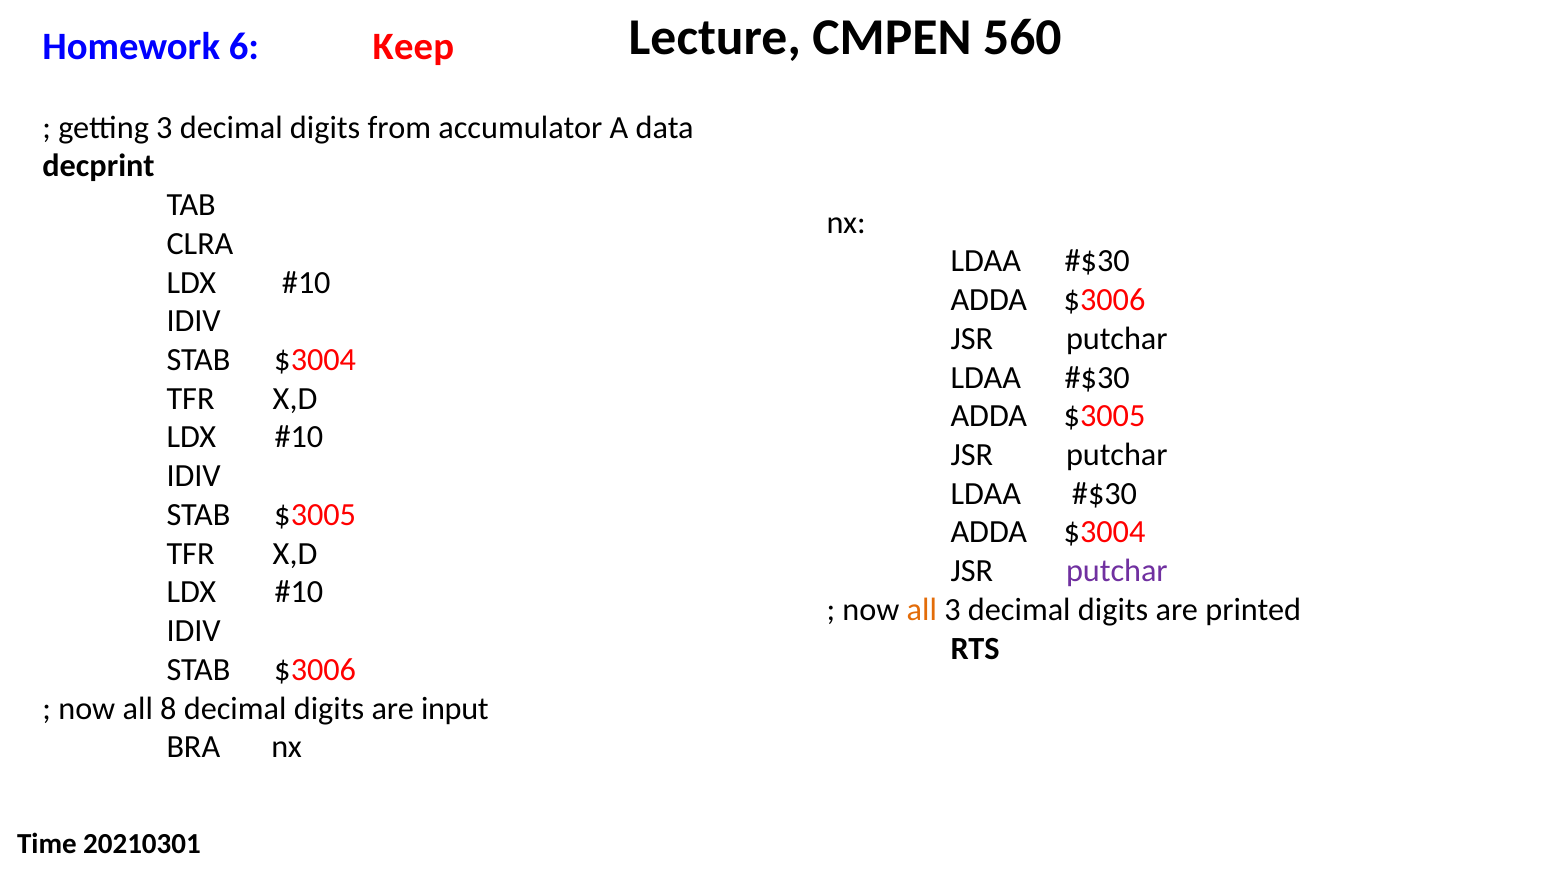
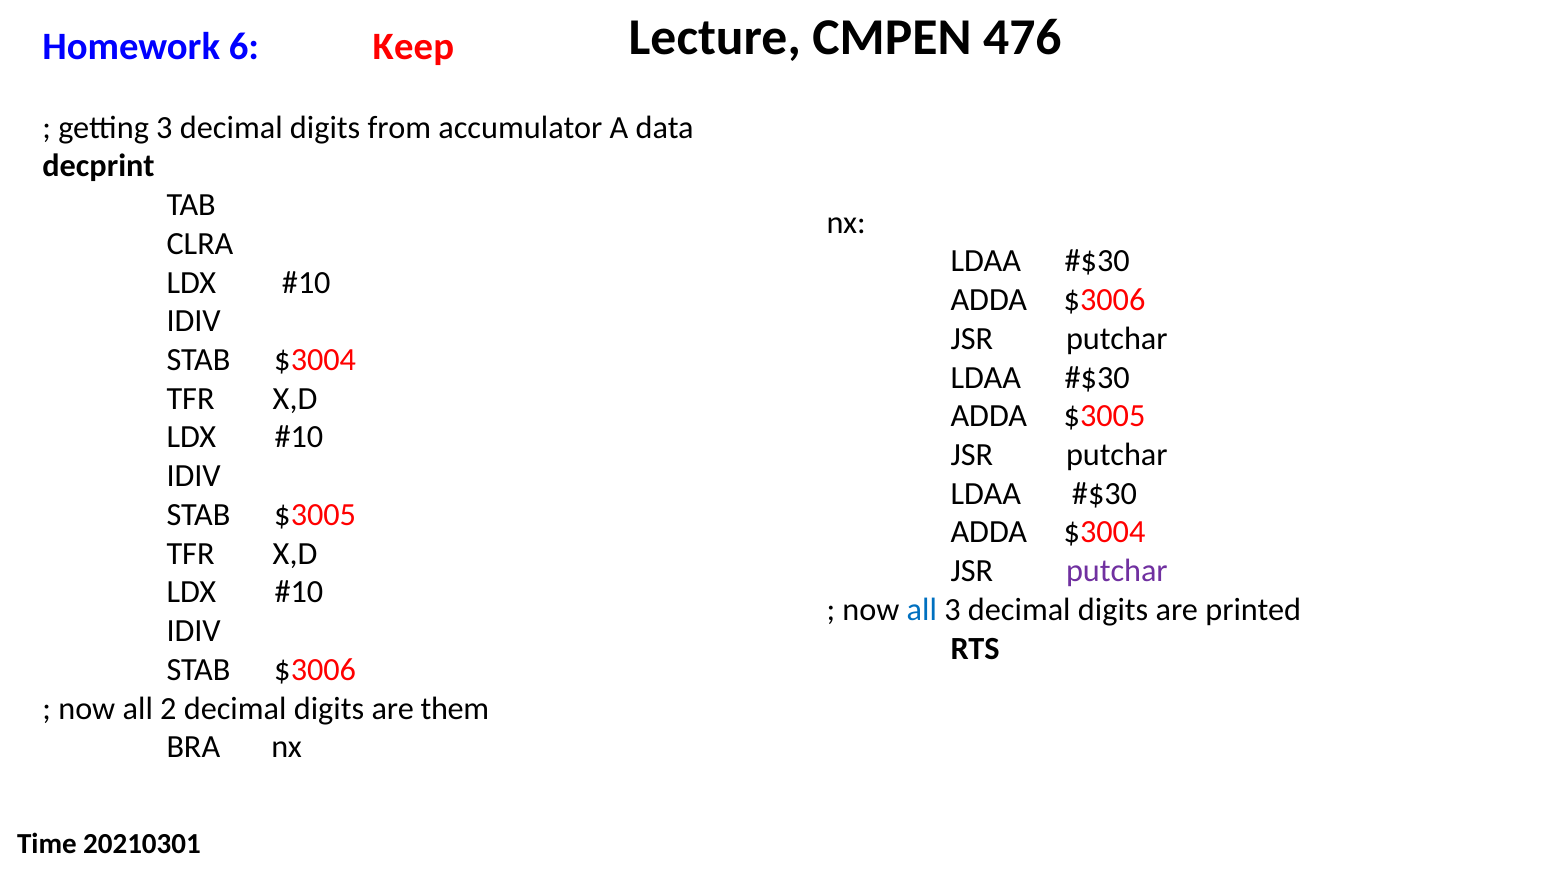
560: 560 -> 476
all at (922, 610) colour: orange -> blue
8: 8 -> 2
input: input -> them
